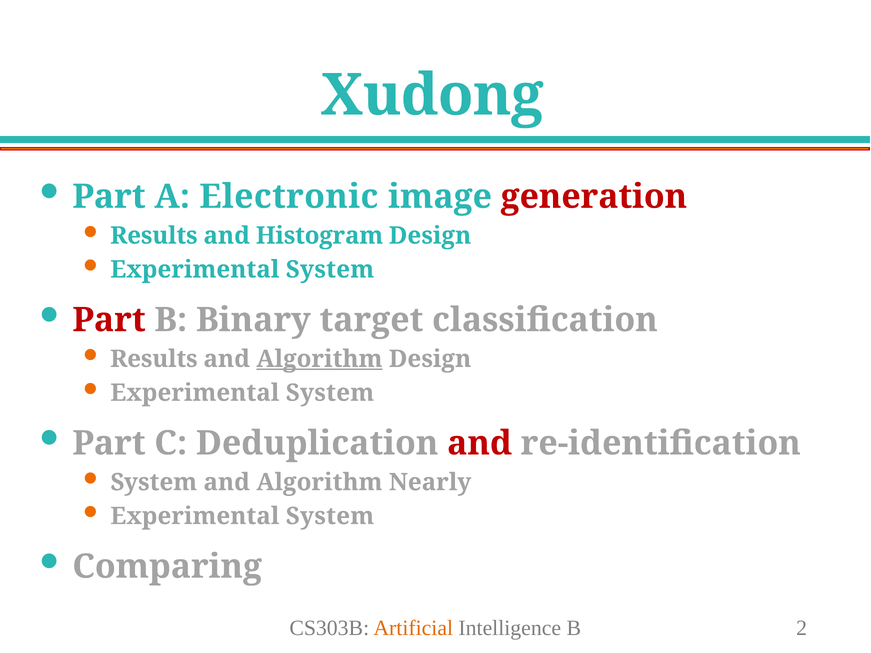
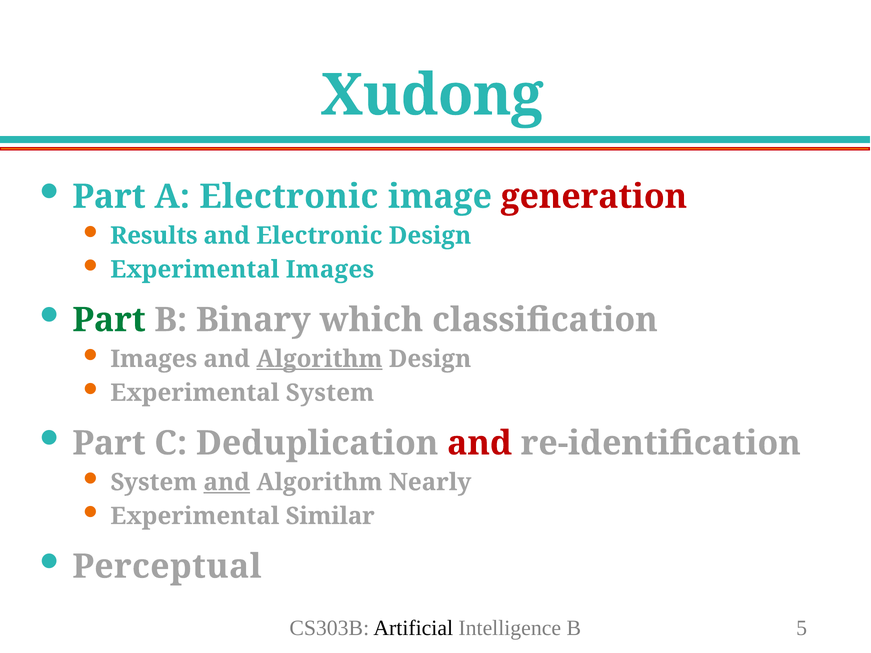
and Histogram: Histogram -> Electronic
System at (330, 270): System -> Images
Part at (109, 320) colour: red -> green
target: target -> which
Results at (154, 359): Results -> Images
and at (227, 482) underline: none -> present
System at (330, 516): System -> Similar
Comparing: Comparing -> Perceptual
Artificial colour: orange -> black
2: 2 -> 5
